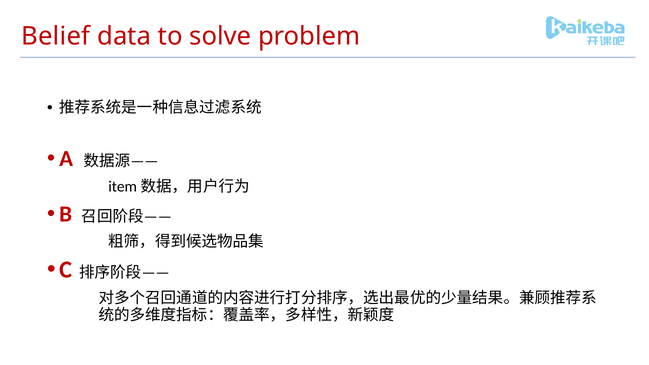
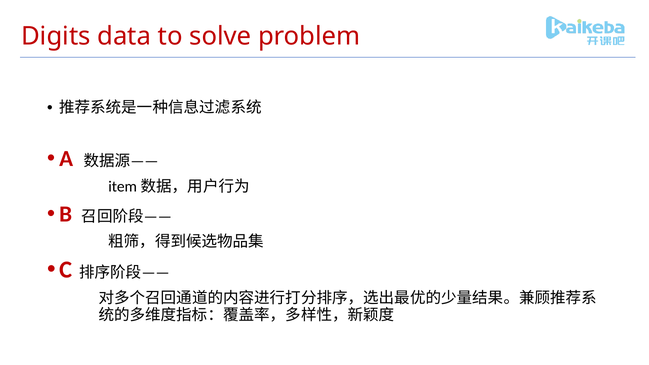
Belief: Belief -> Digits
